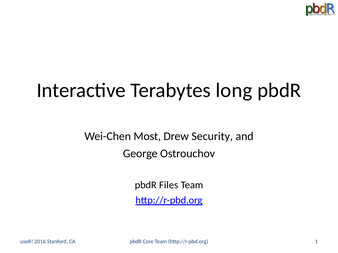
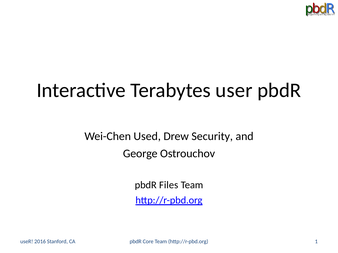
Terabytes long: long -> user
Most: Most -> Used
